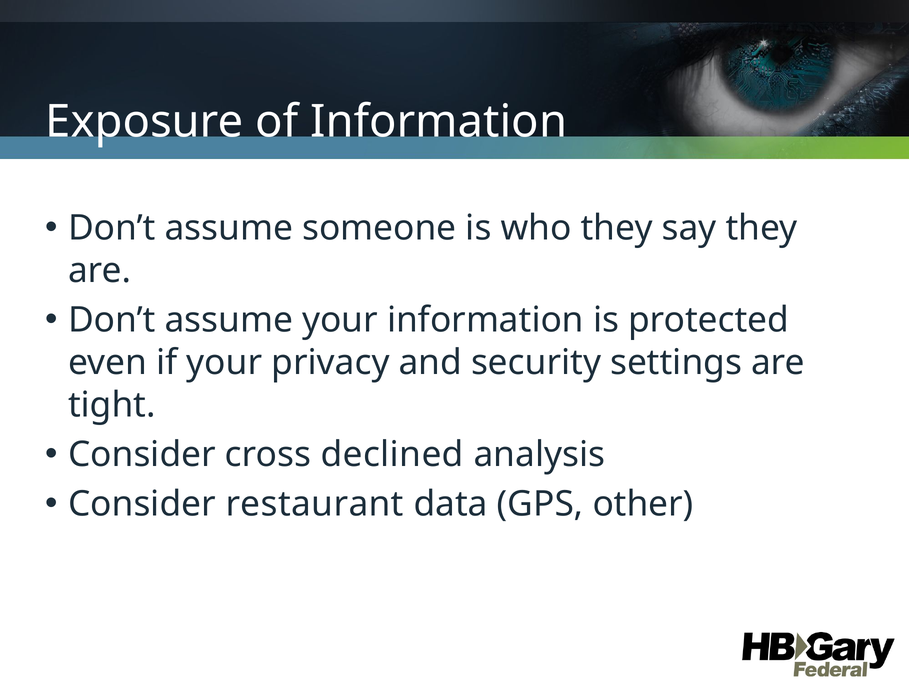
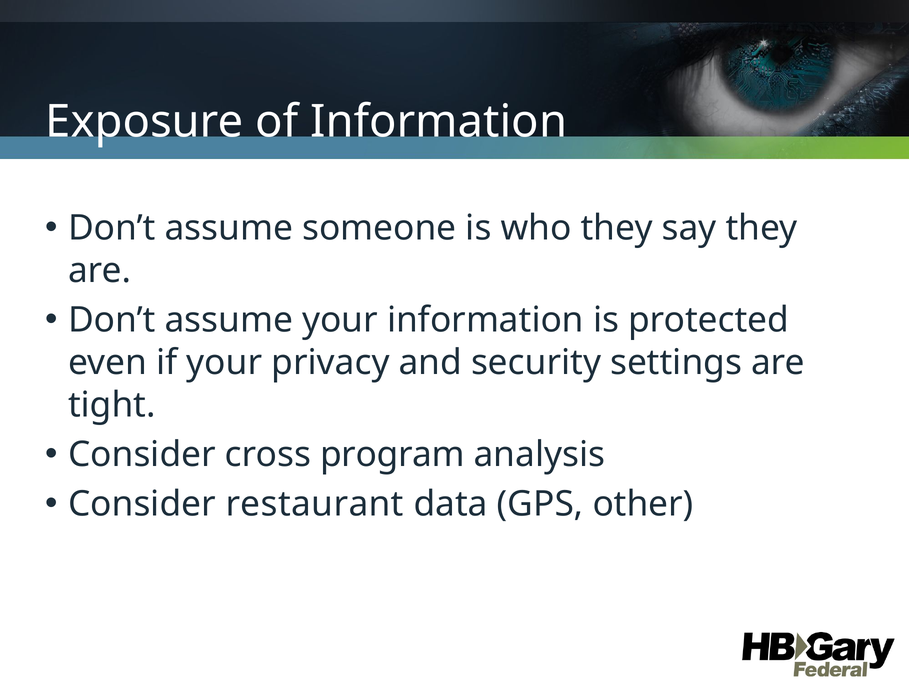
declined: declined -> program
